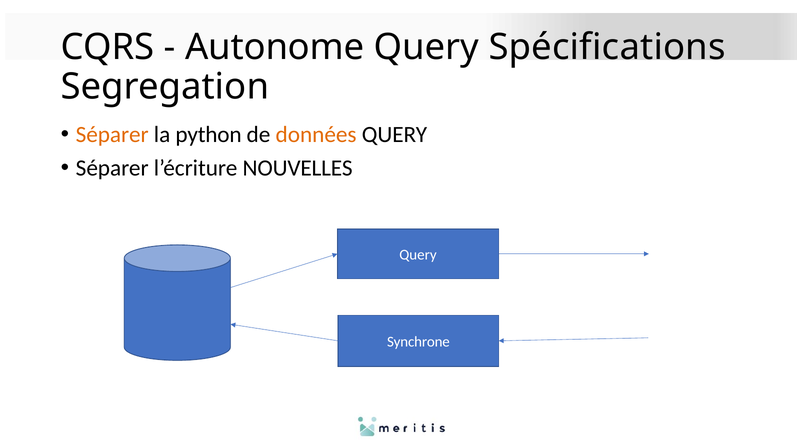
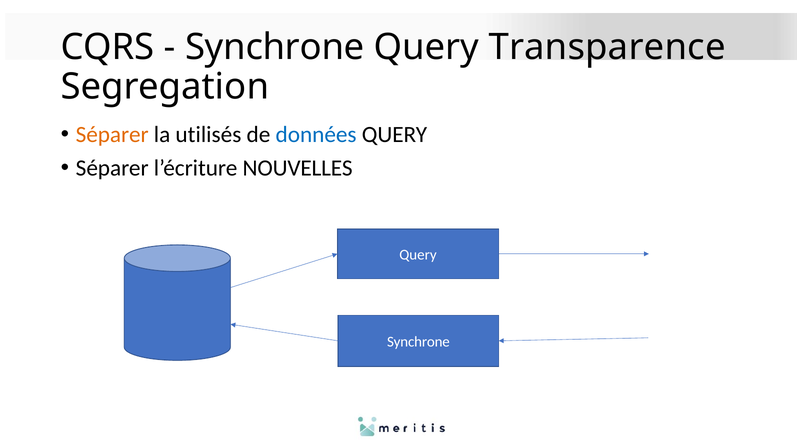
Autonome at (275, 47): Autonome -> Synchrone
Spécifications: Spécifications -> Transparence
python: python -> utilisés
données colour: orange -> blue
